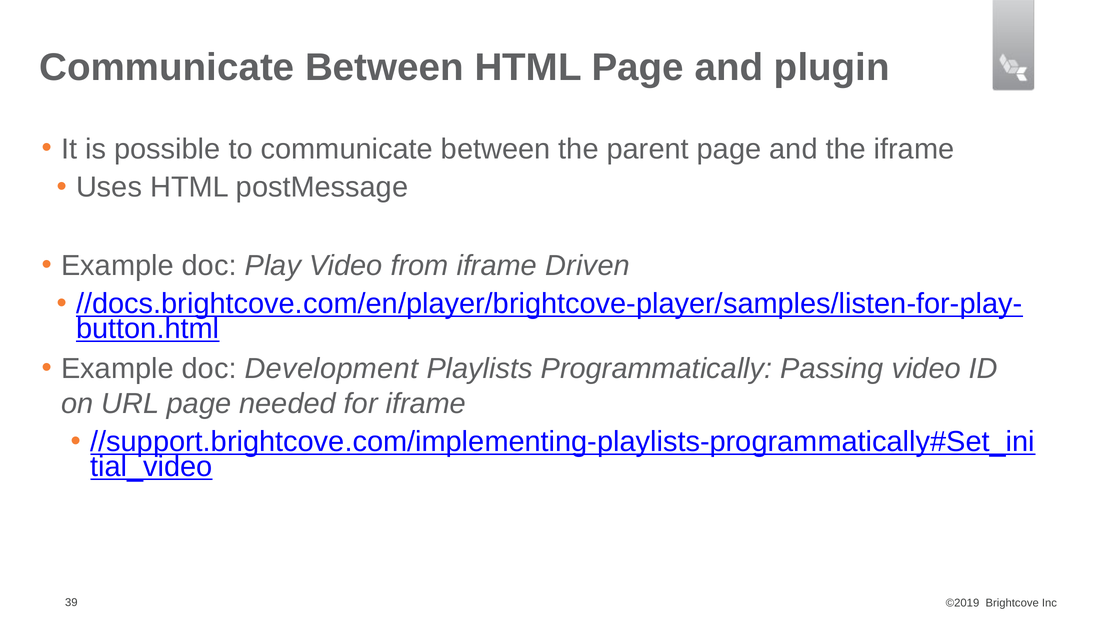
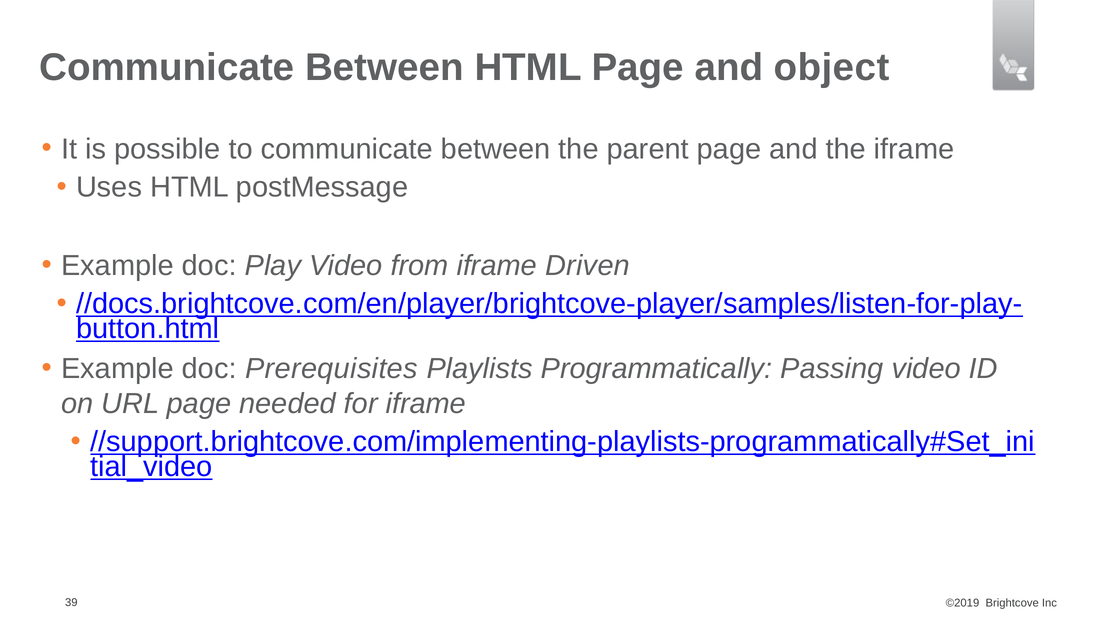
plugin: plugin -> object
Development: Development -> Prerequisites
